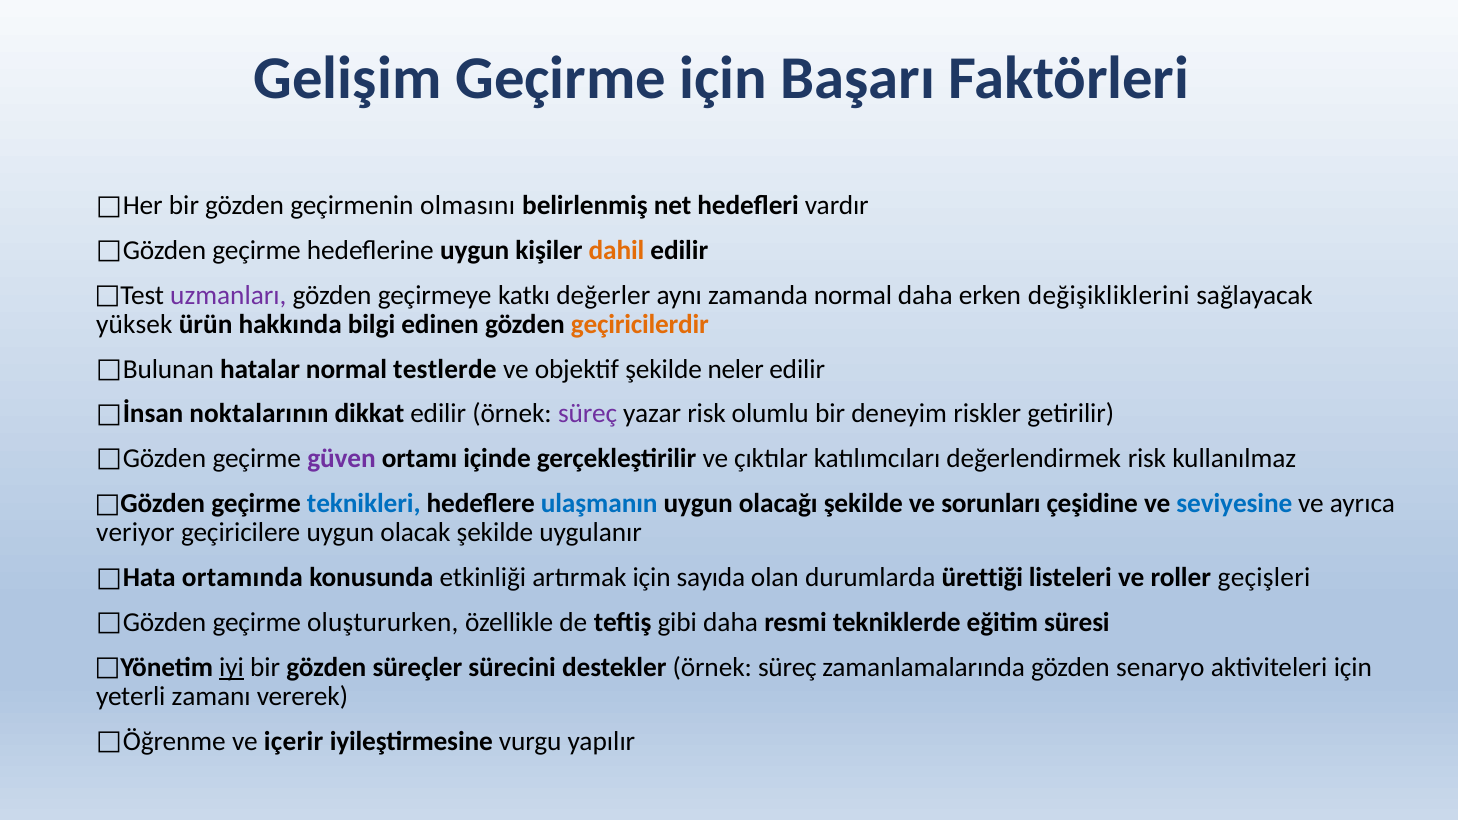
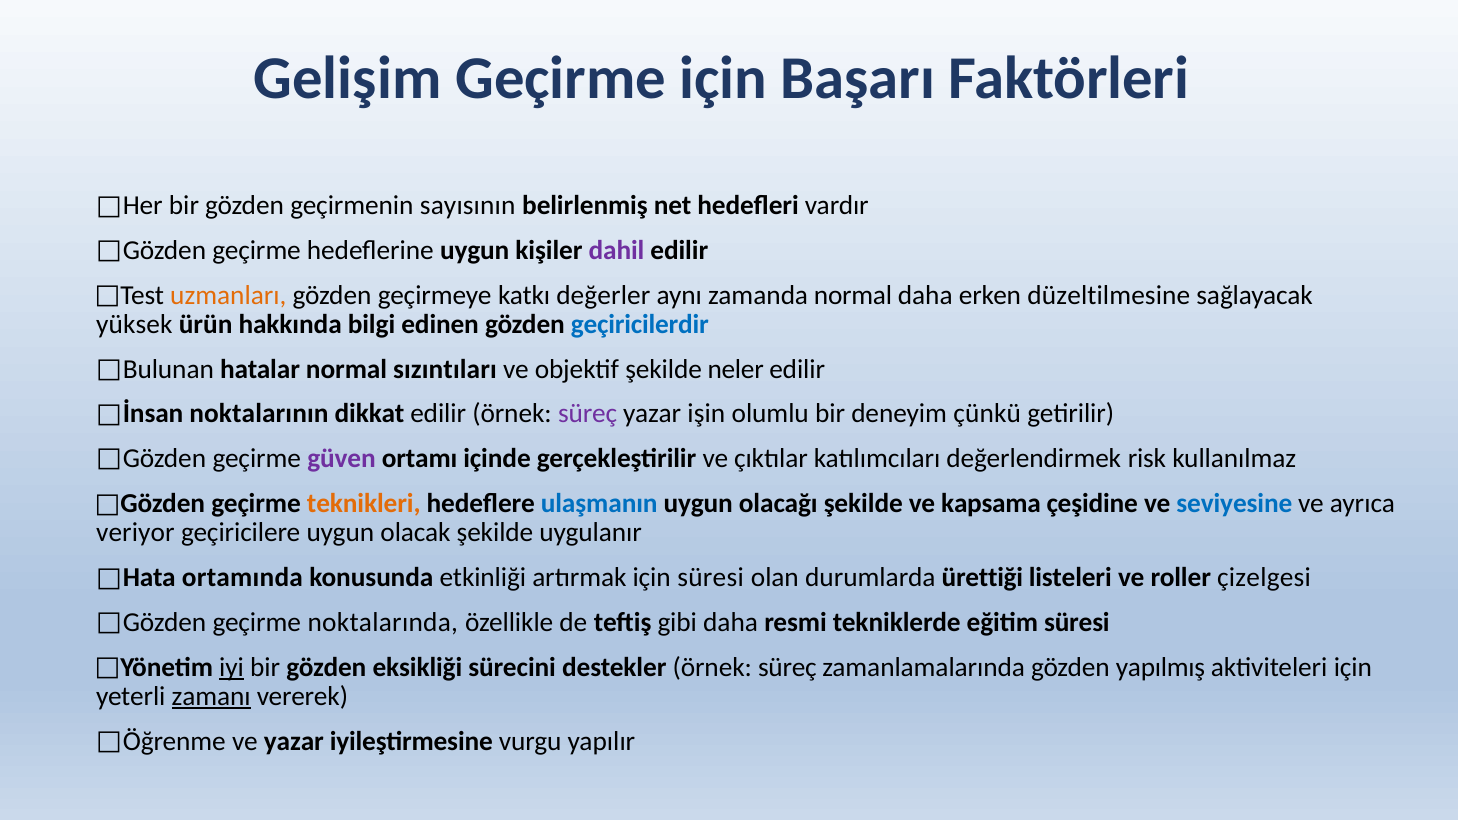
olmasını: olmasını -> sayısının
dahil colour: orange -> purple
uzmanları colour: purple -> orange
değişikliklerini: değişikliklerini -> düzeltilmesine
geçiricilerdir colour: orange -> blue
testlerde: testlerde -> sızıntıları
yazar risk: risk -> işin
riskler: riskler -> çünkü
teknikleri colour: blue -> orange
sorunları: sorunları -> kapsama
için sayıda: sayıda -> süresi
geçişleri: geçişleri -> çizelgesi
oluştururken: oluştururken -> noktalarında
süreçler: süreçler -> eksikliği
senaryo: senaryo -> yapılmış
zamanı underline: none -> present
ve içerir: içerir -> yazar
